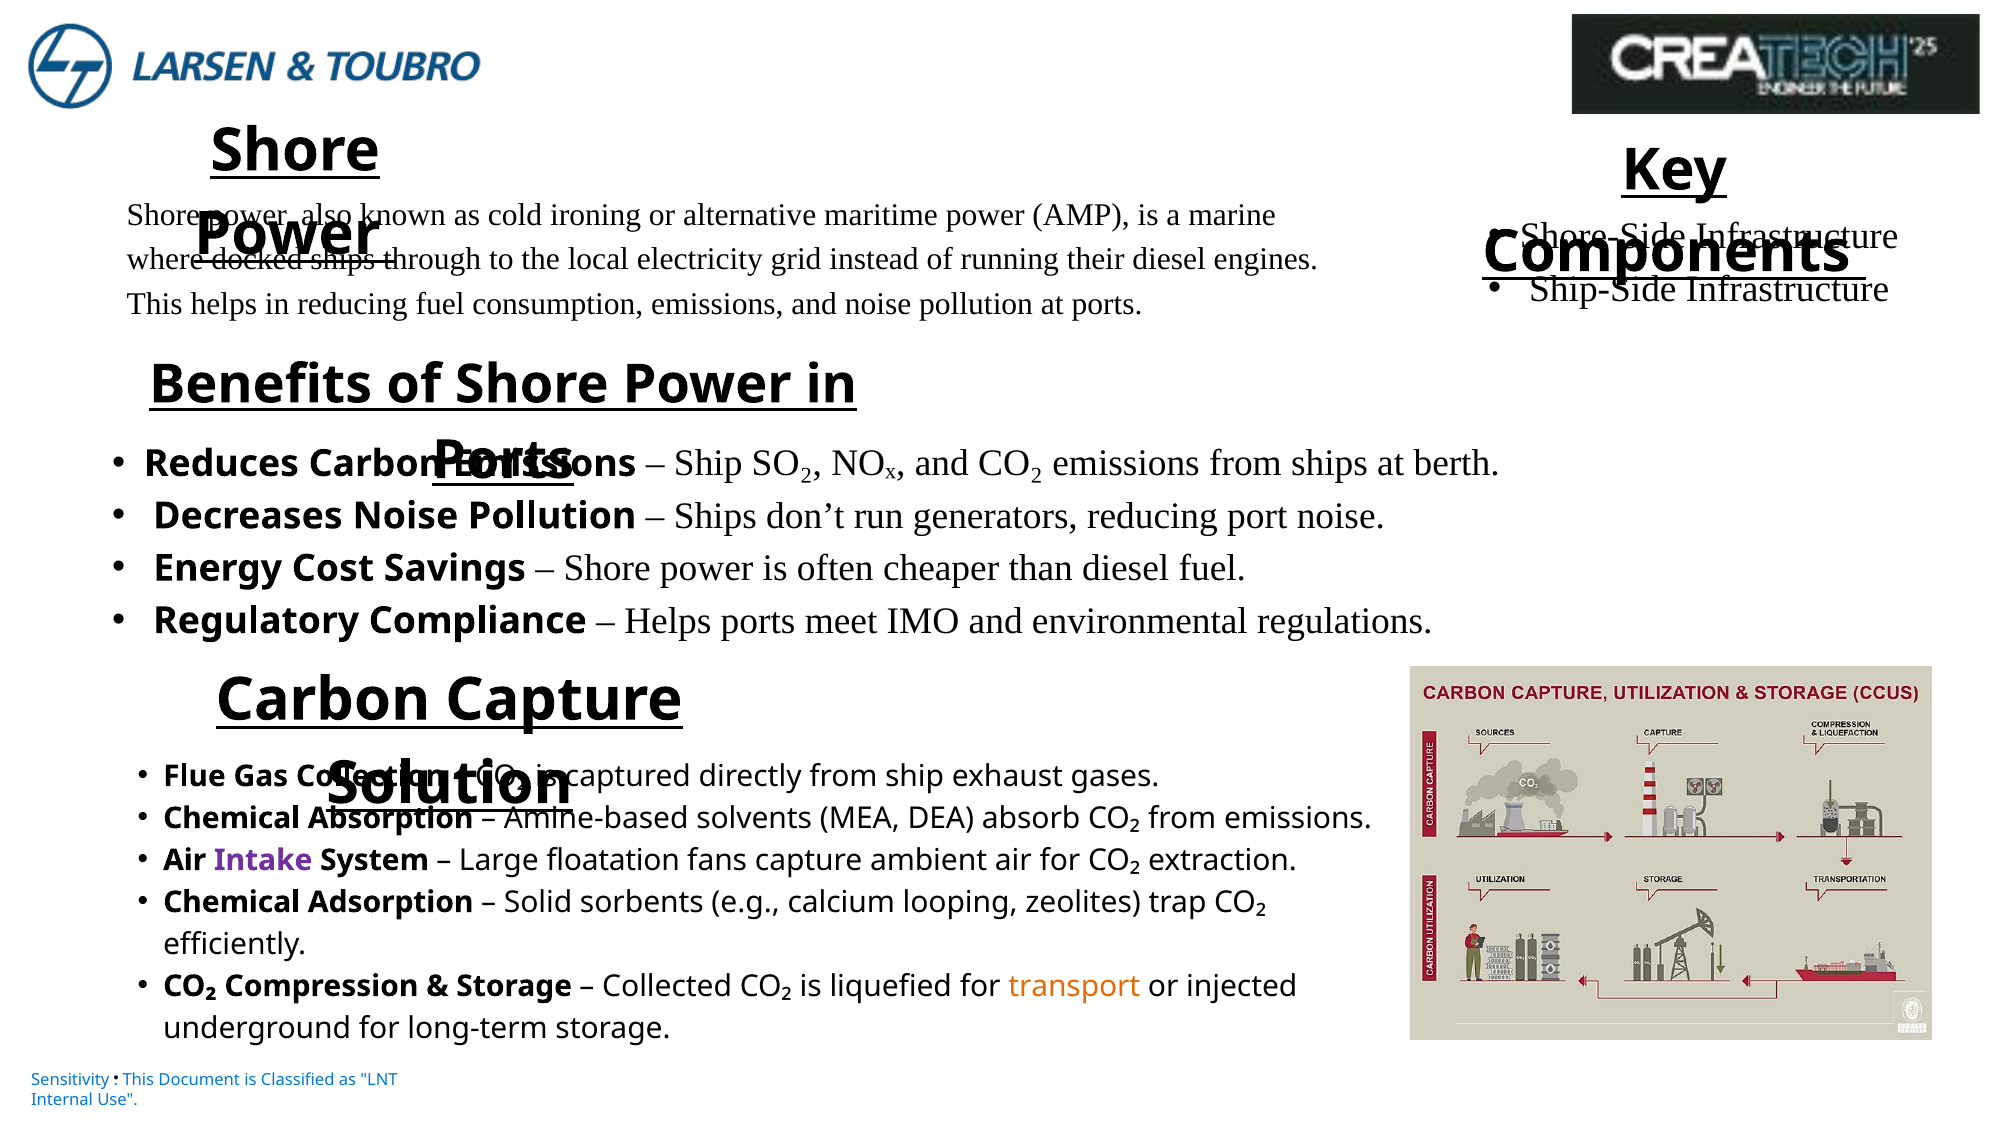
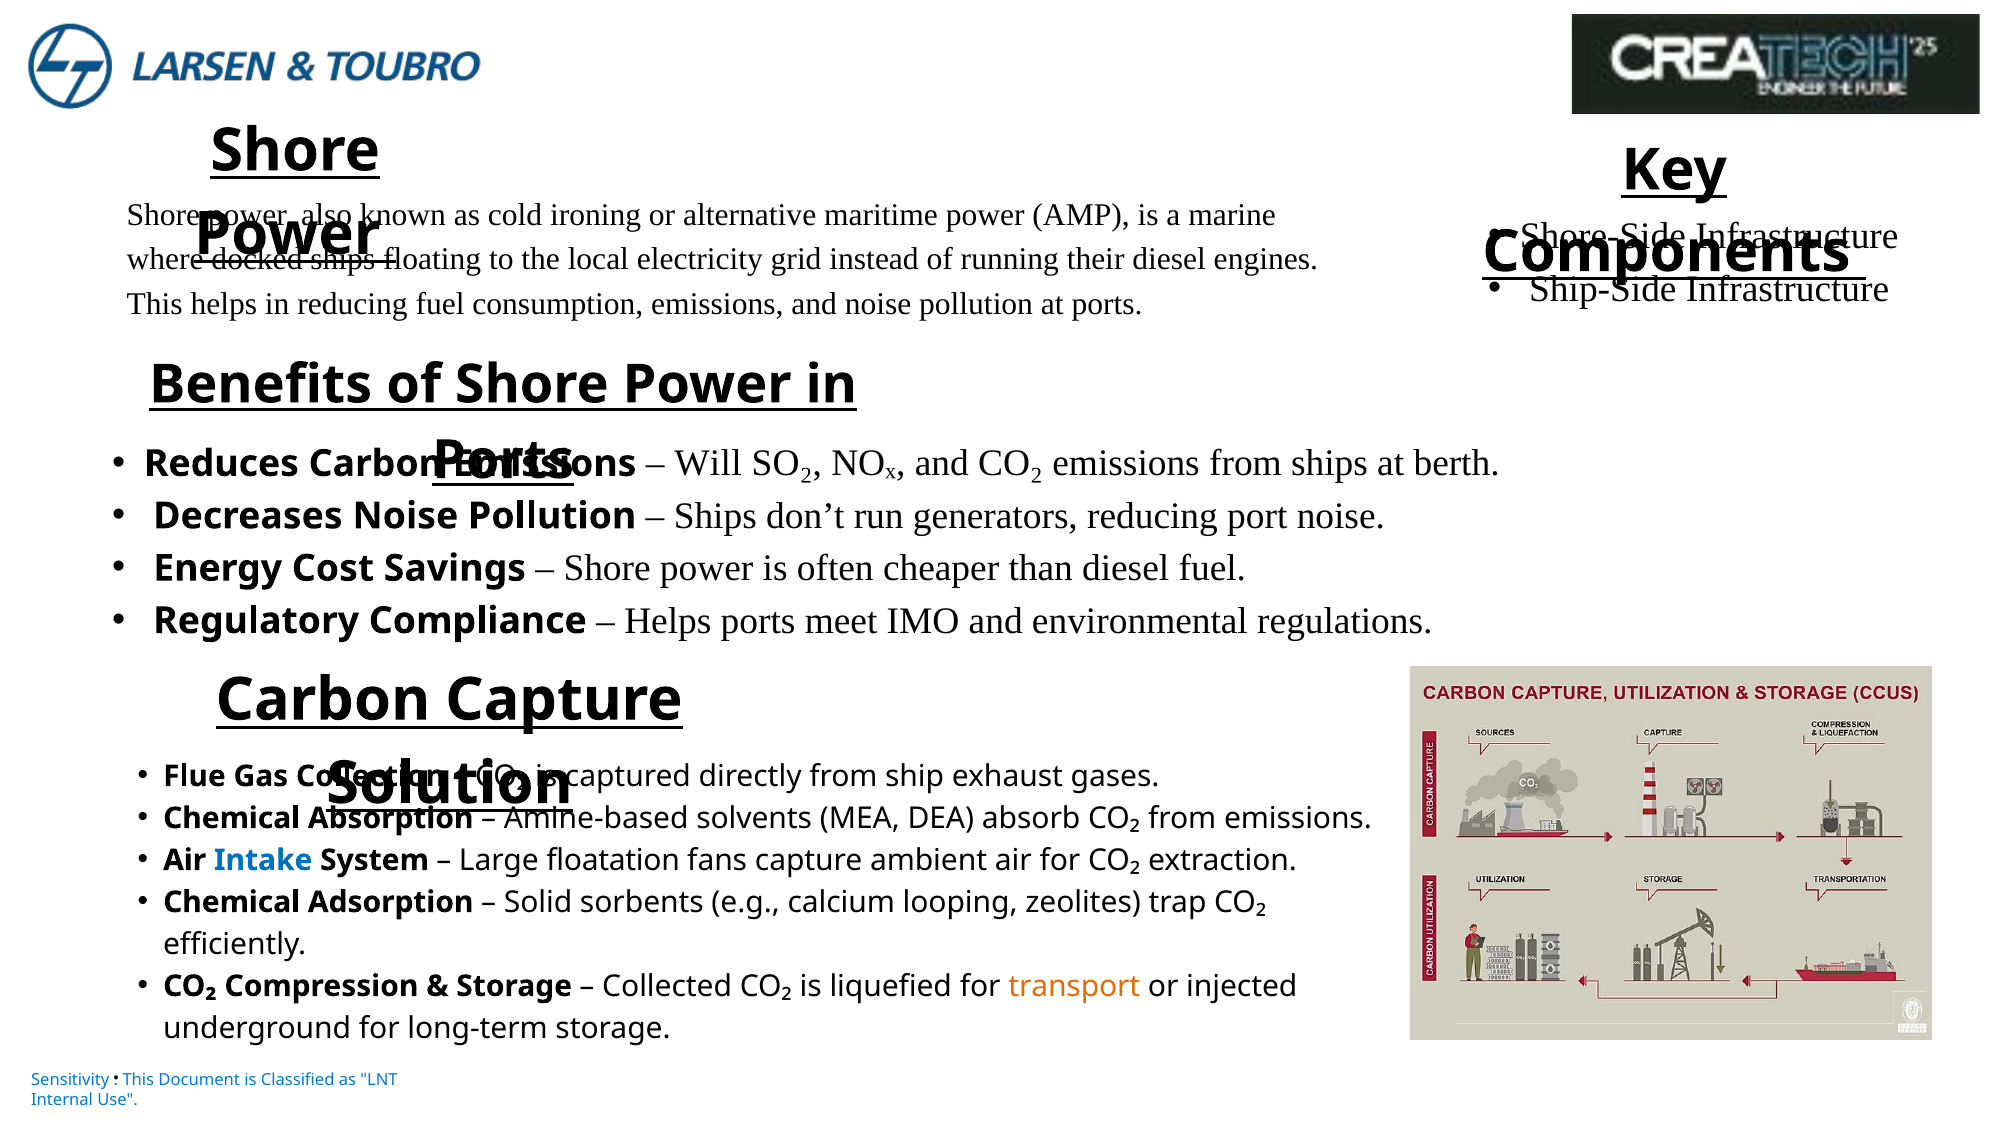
through: through -> floating
Ship at (708, 463): Ship -> Will
Intake colour: purple -> blue
